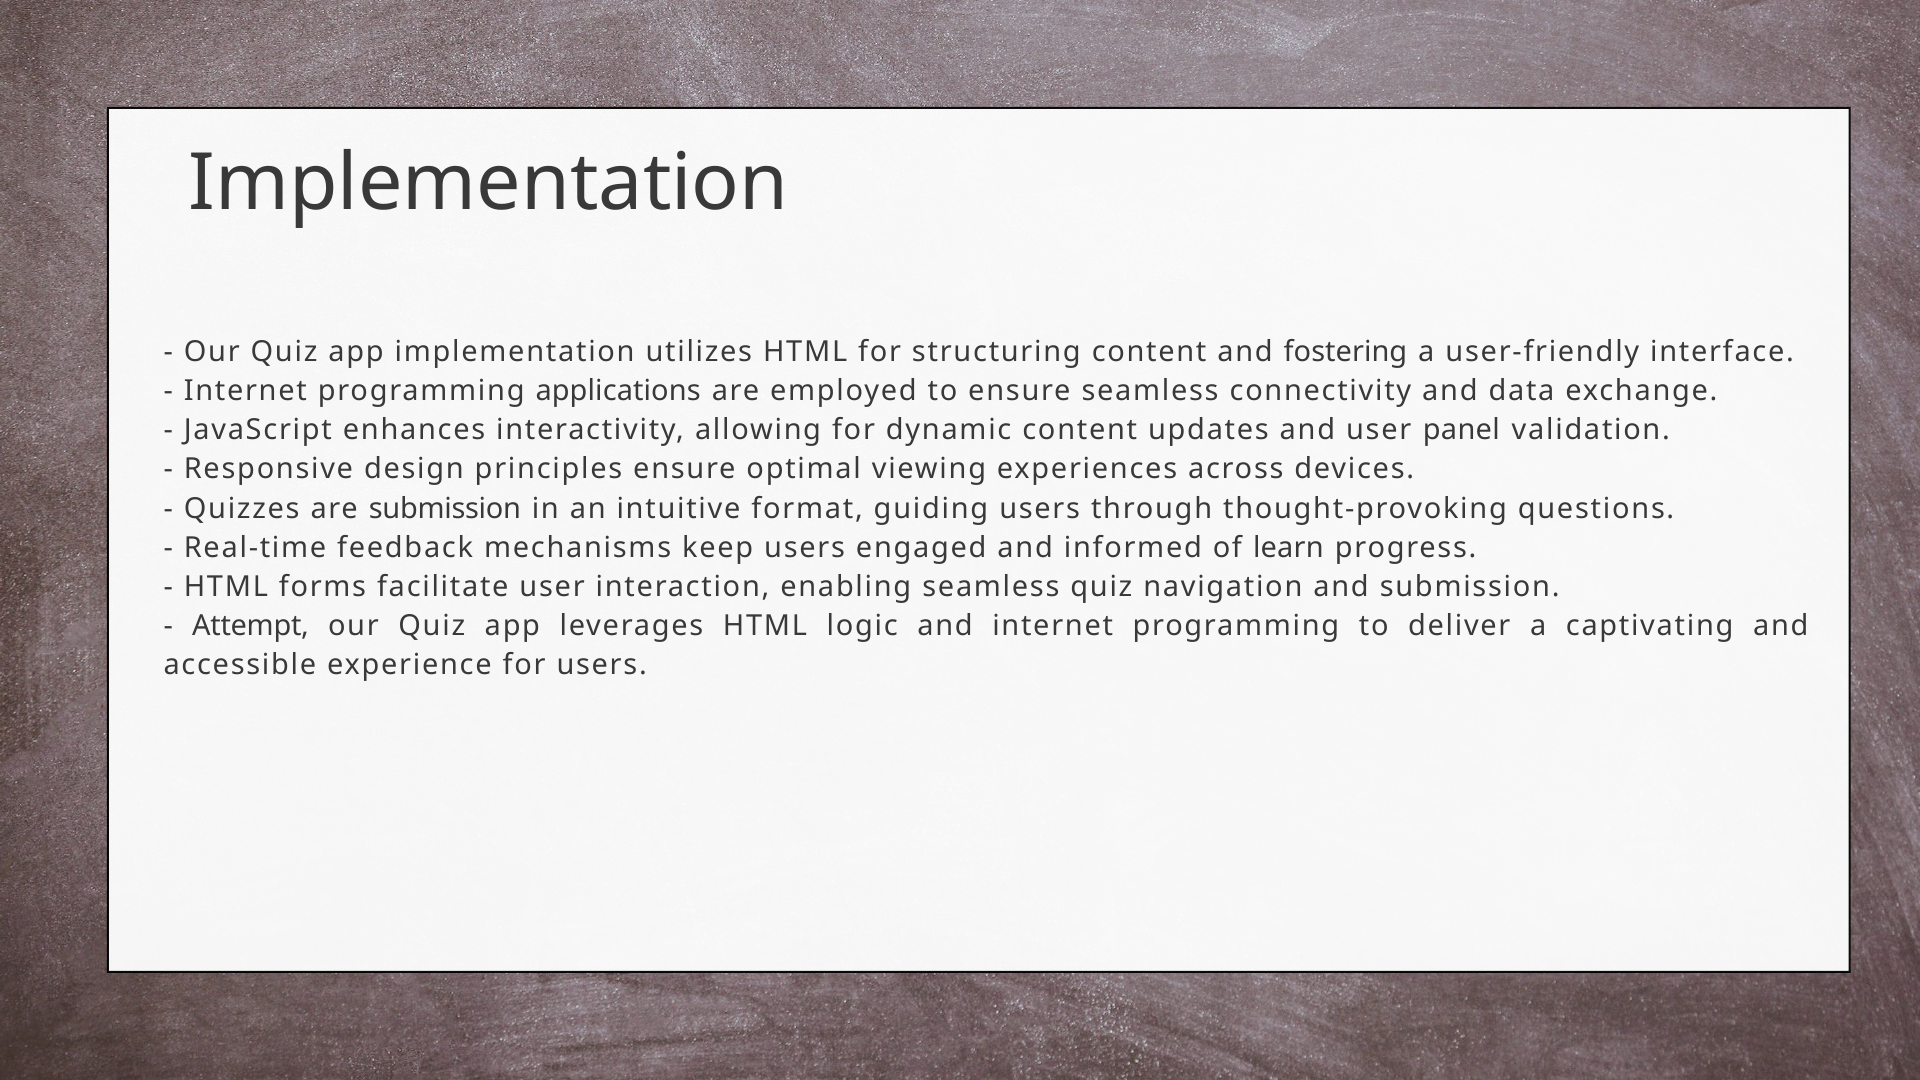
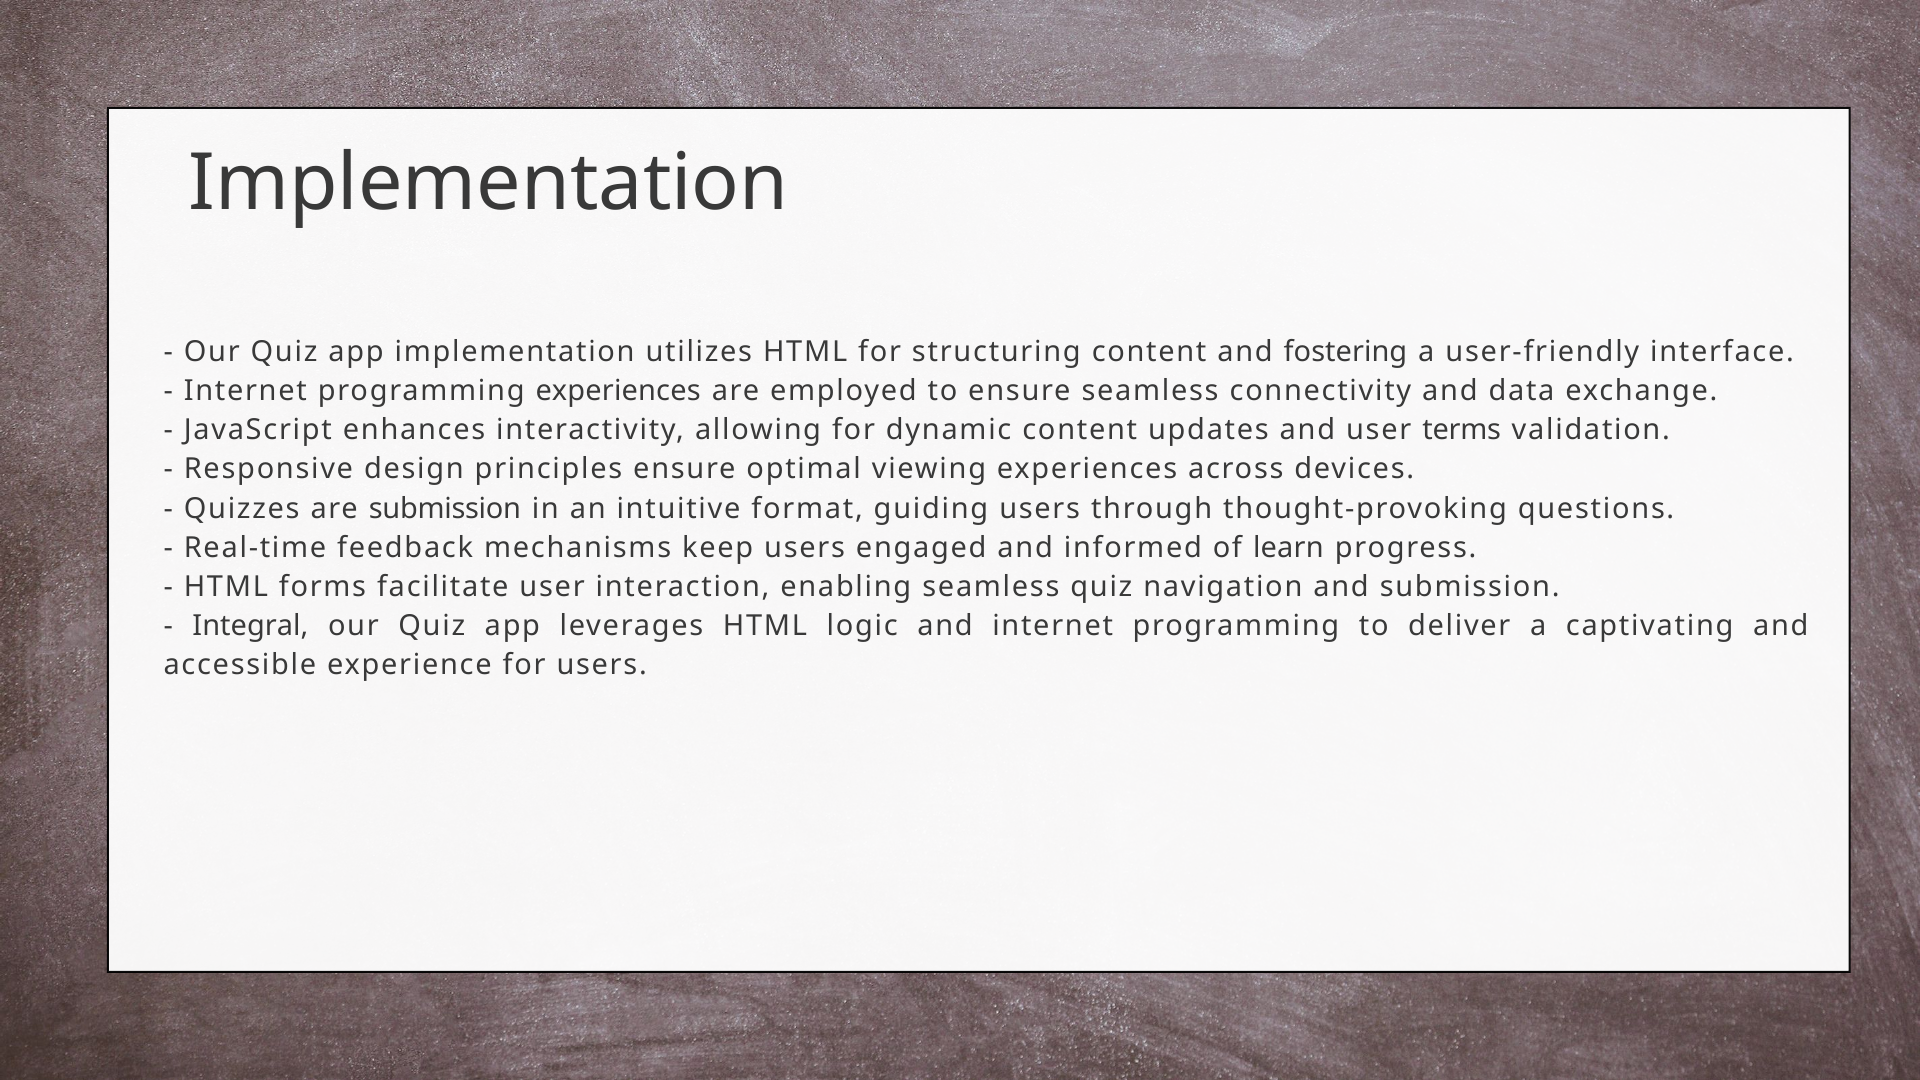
programming applications: applications -> experiences
panel: panel -> terms
Attempt: Attempt -> Integral
